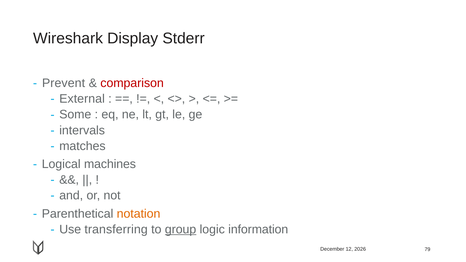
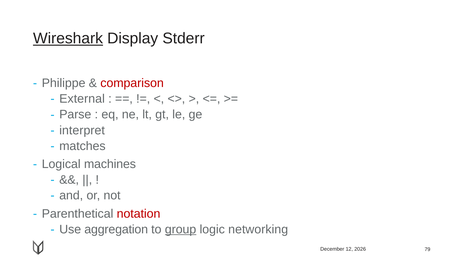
Wireshark underline: none -> present
Prevent: Prevent -> Philippe
Some: Some -> Parse
intervals: intervals -> interpret
notation colour: orange -> red
transferring: transferring -> aggregation
information: information -> networking
